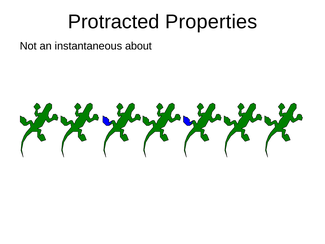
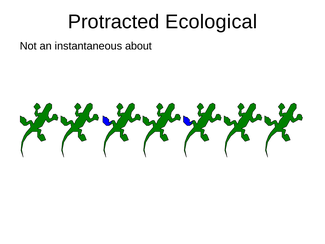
Properties: Properties -> Ecological
